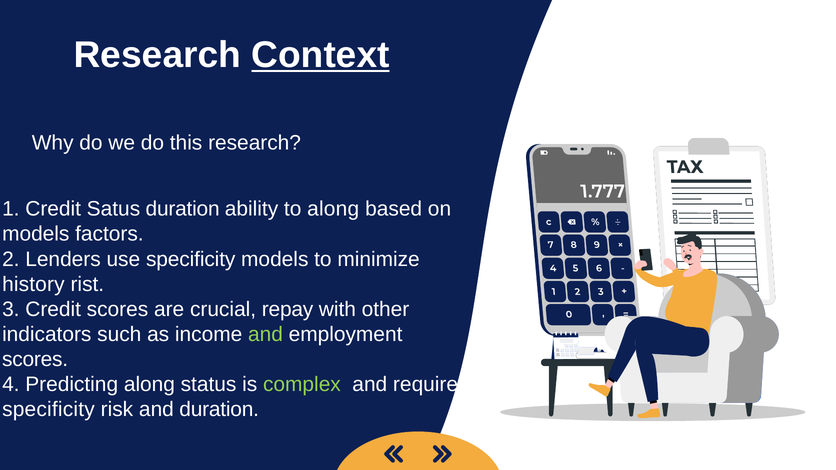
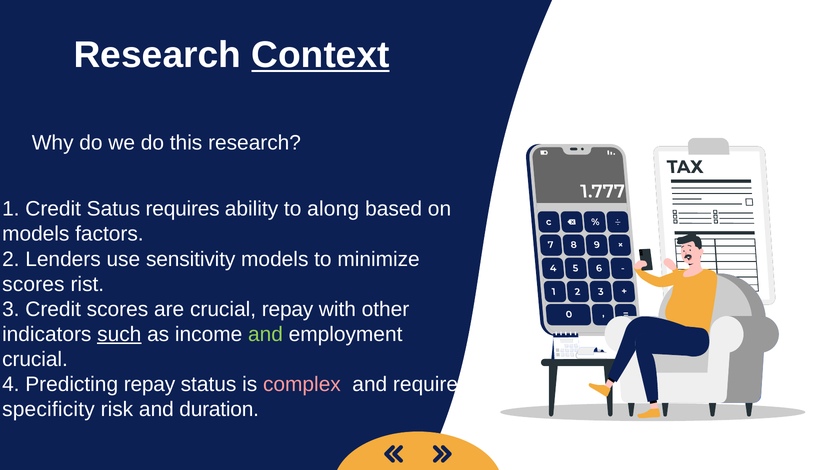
Satus duration: duration -> requires
use specificity: specificity -> sensitivity
history at (33, 284): history -> scores
such underline: none -> present
scores at (35, 360): scores -> crucial
Predicting along: along -> repay
complex colour: light green -> pink
